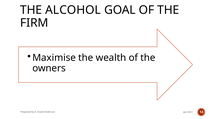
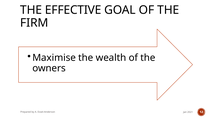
ALCOHOL: ALCOHOL -> EFFECTIVE
